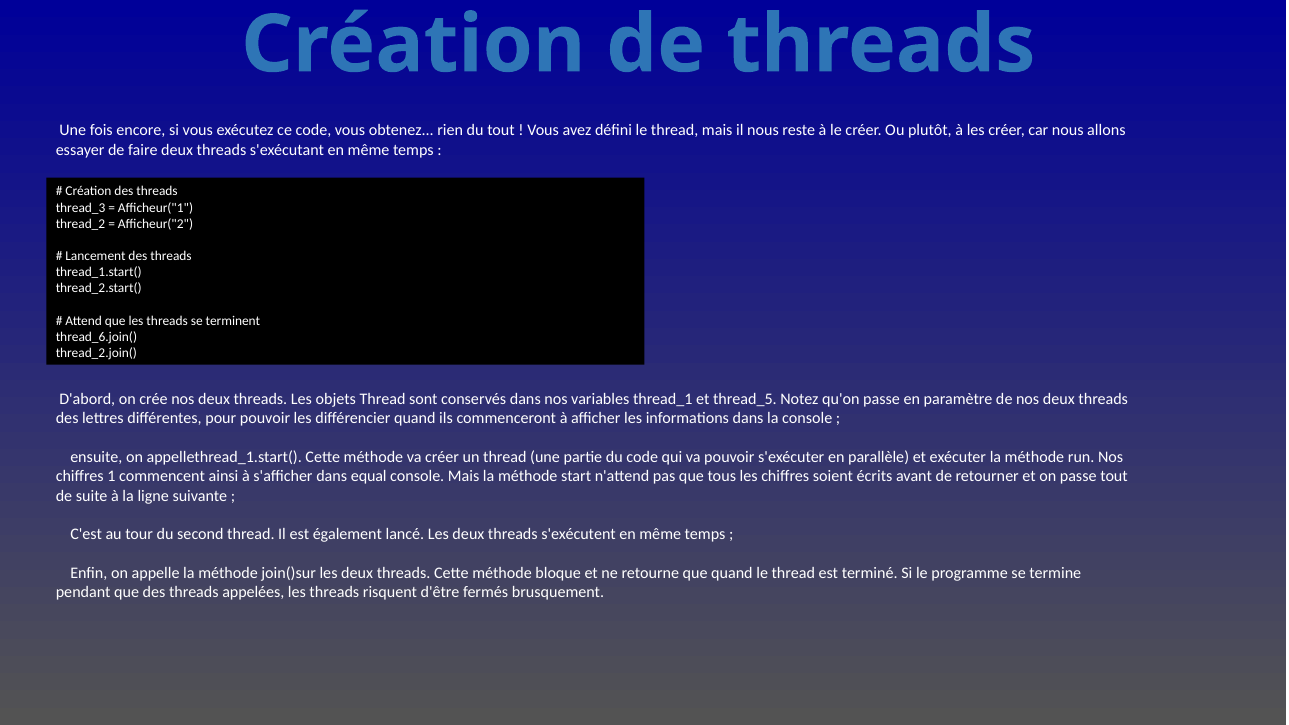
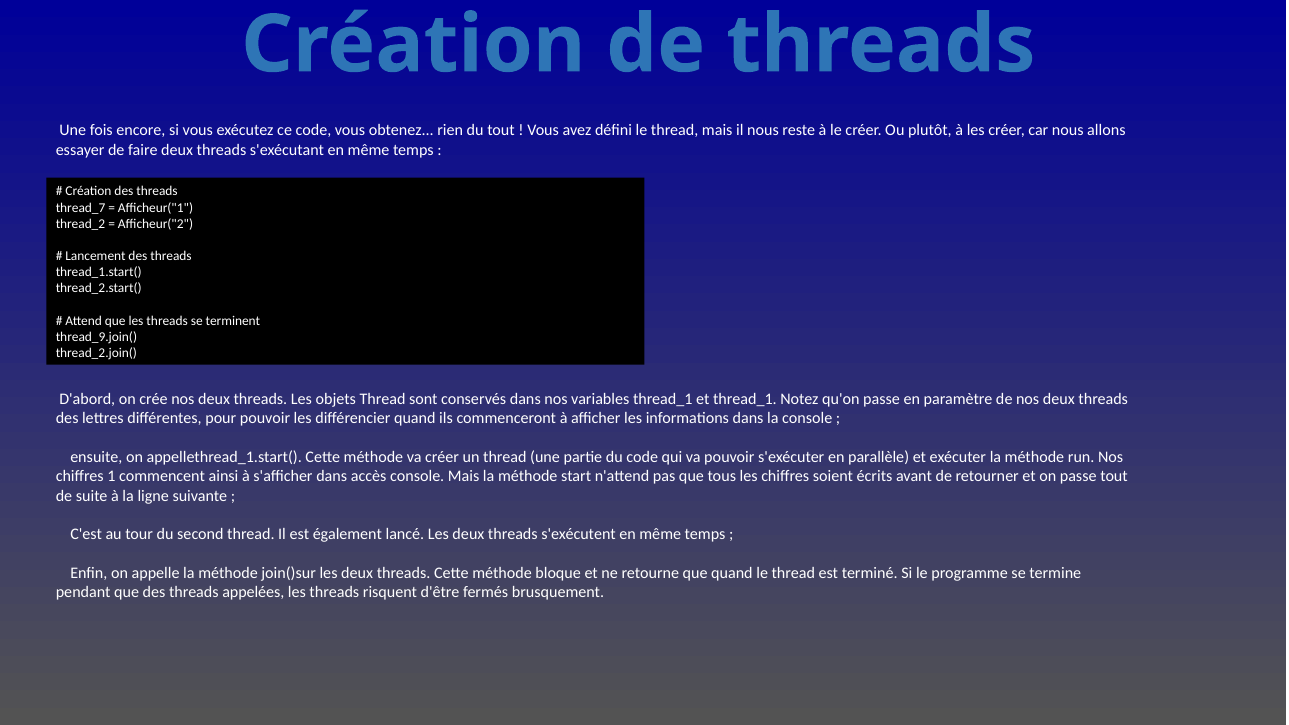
thread_3: thread_3 -> thread_7
thread_6.join(: thread_6.join( -> thread_9.join(
et thread_5: thread_5 -> thread_1
equal: equal -> accès
